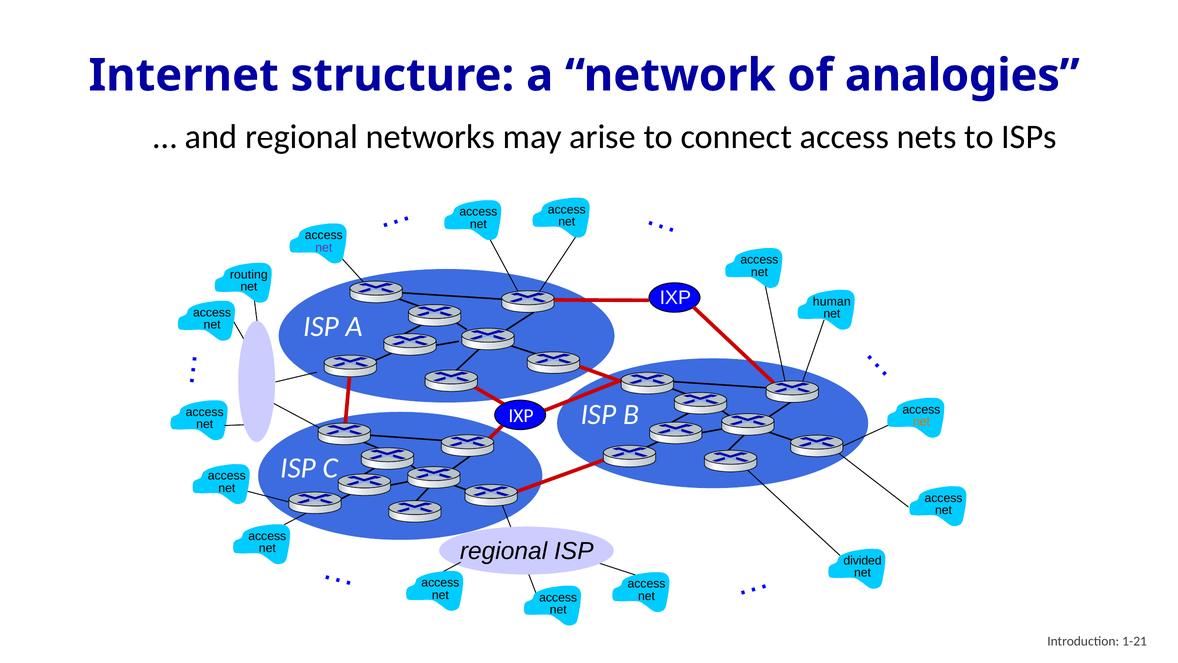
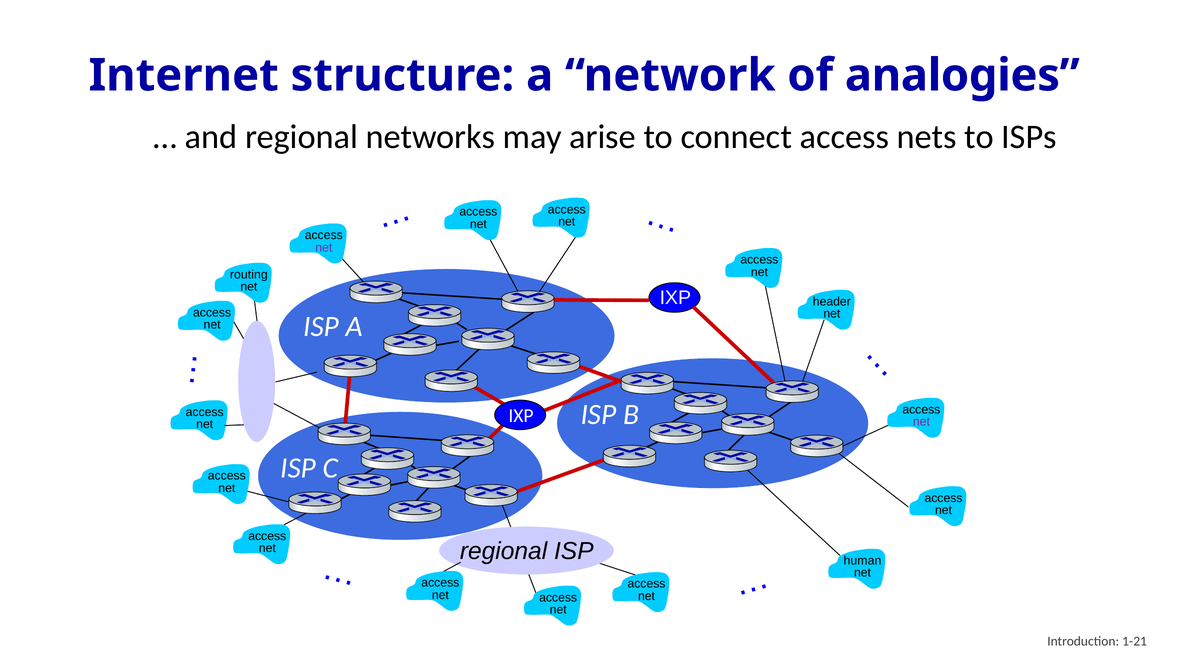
human: human -> header
net at (921, 422) colour: orange -> purple
divided: divided -> human
